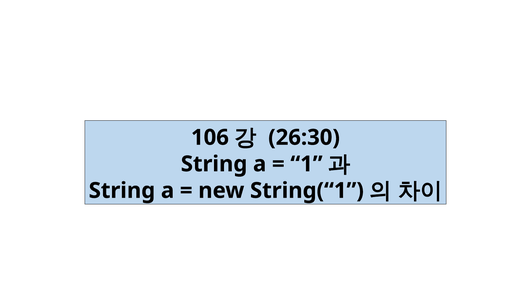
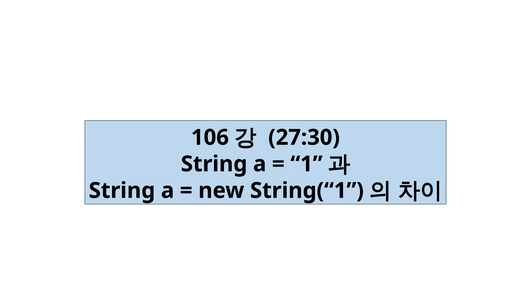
26:30: 26:30 -> 27:30
